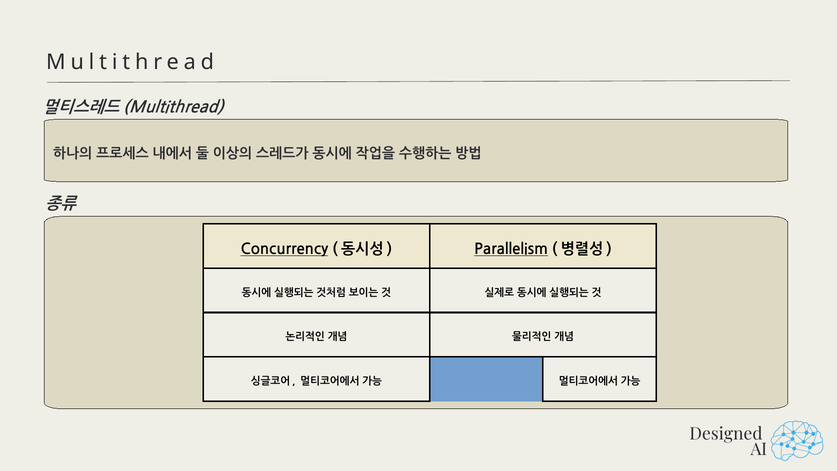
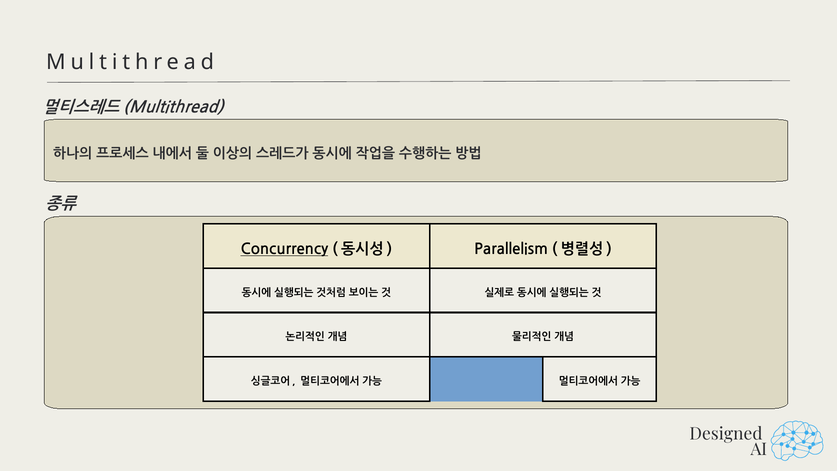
Parallelism underline: present -> none
